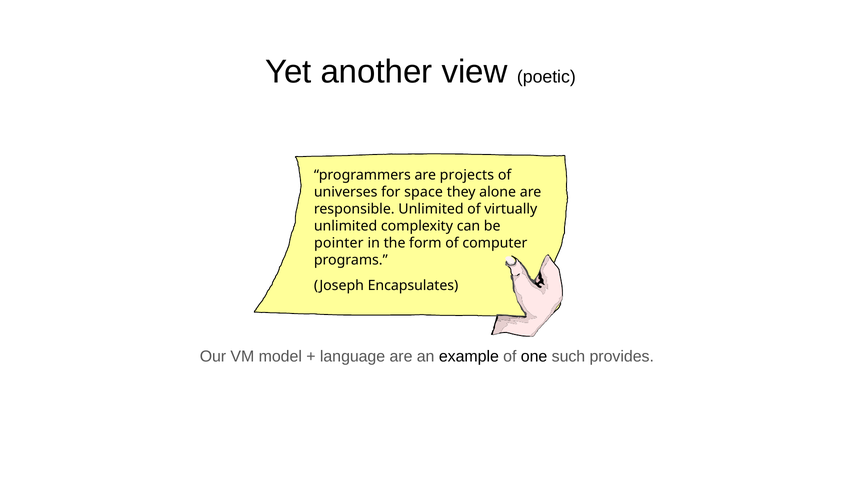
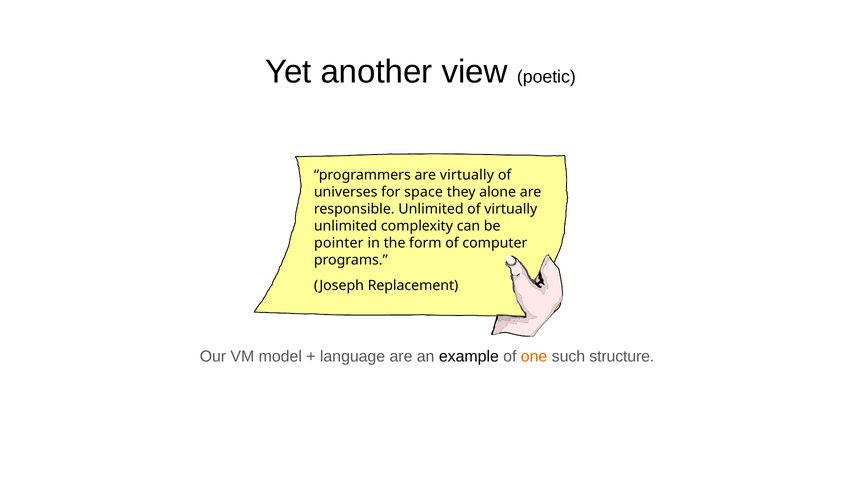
are projects: projects -> virtually
Encapsulates: Encapsulates -> Replacement
one colour: black -> orange
provides: provides -> structure
